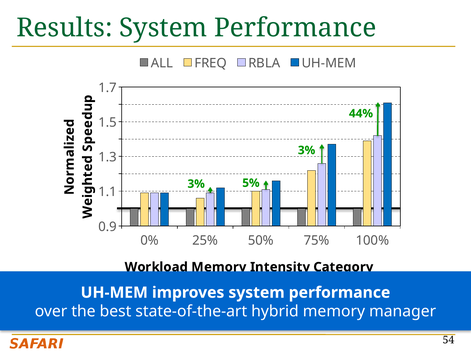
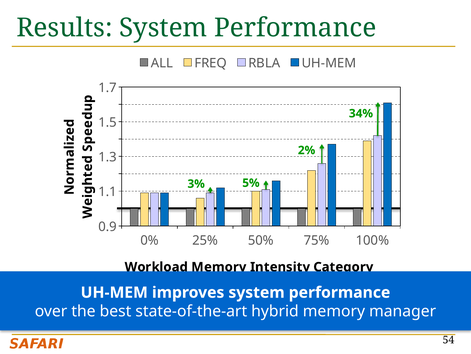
44%: 44% -> 34%
3% at (307, 150): 3% -> 2%
